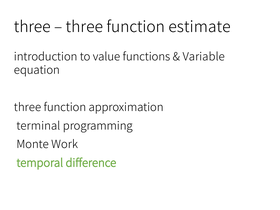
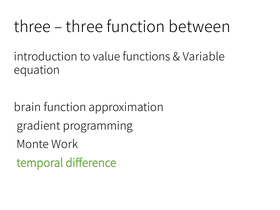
estimate: estimate -> between
three at (28, 107): three -> brain
terminal: terminal -> gradient
